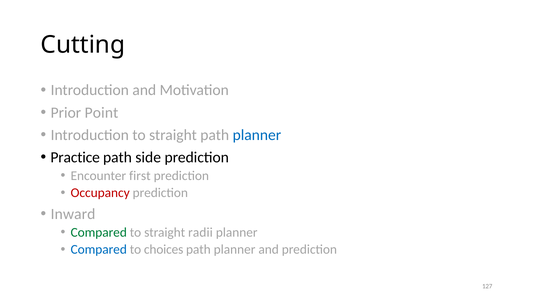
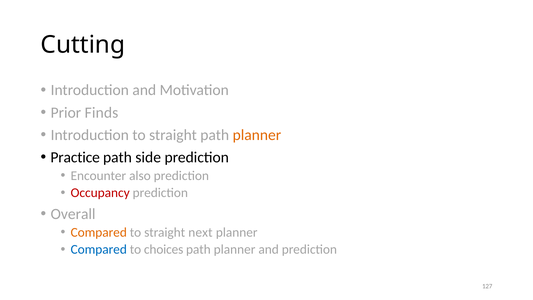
Point: Point -> Finds
planner at (257, 135) colour: blue -> orange
first: first -> also
Inward: Inward -> Overall
Compared at (99, 232) colour: green -> orange
radii: radii -> next
